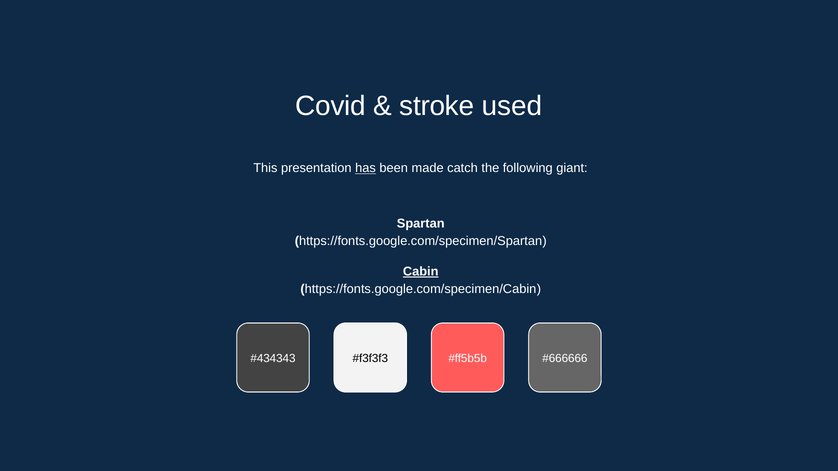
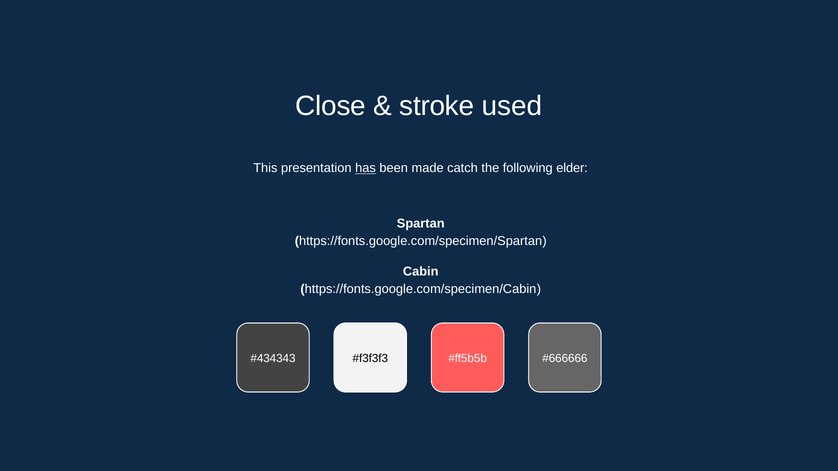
Covid: Covid -> Close
giant: giant -> elder
Cabin underline: present -> none
